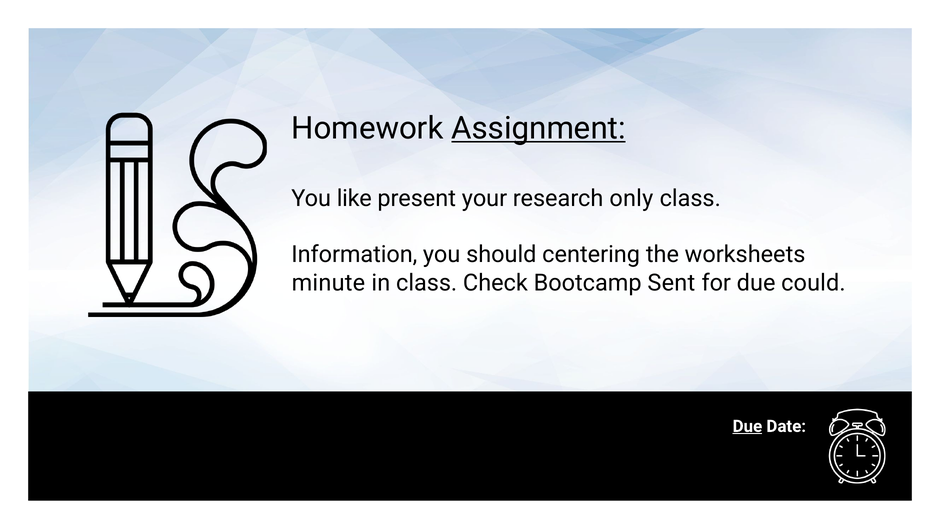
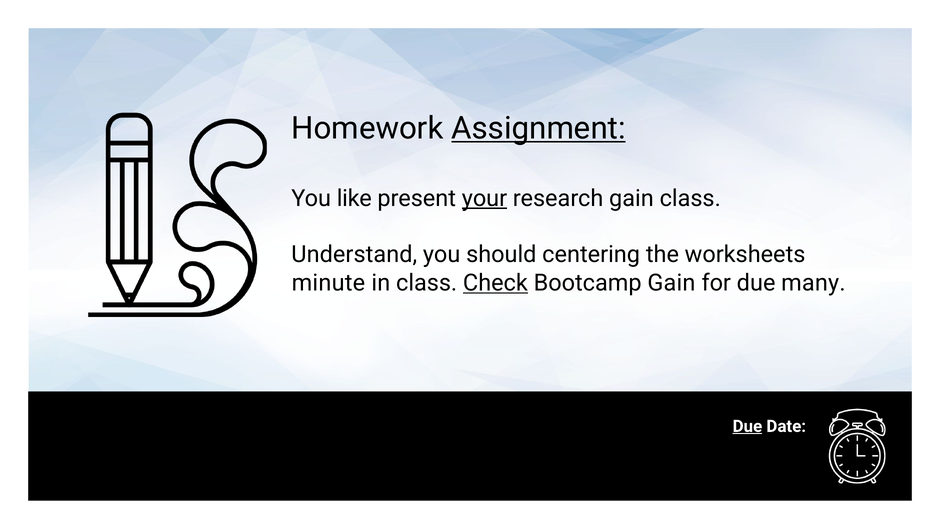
your underline: none -> present
research only: only -> gain
Information: Information -> Understand
Check underline: none -> present
Bootcamp Sent: Sent -> Gain
could: could -> many
